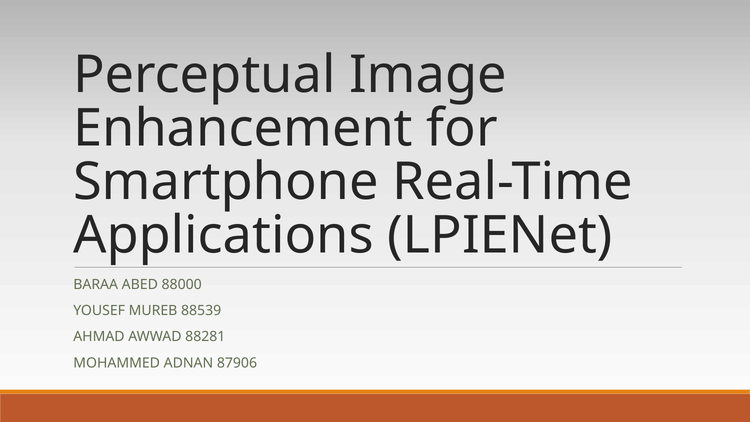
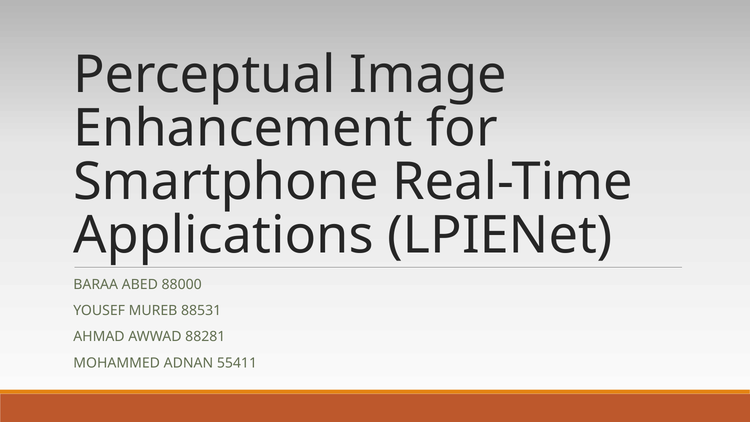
88539: 88539 -> 88531
87906: 87906 -> 55411
